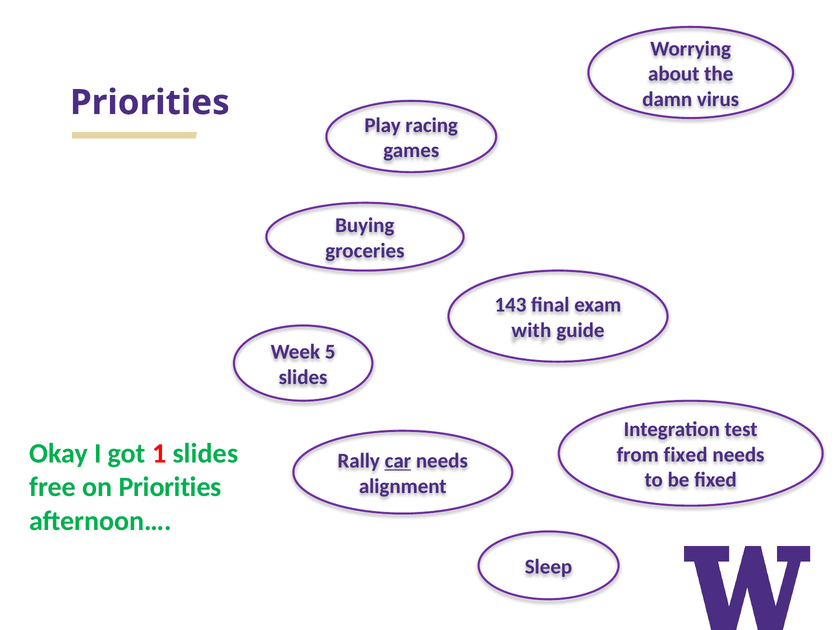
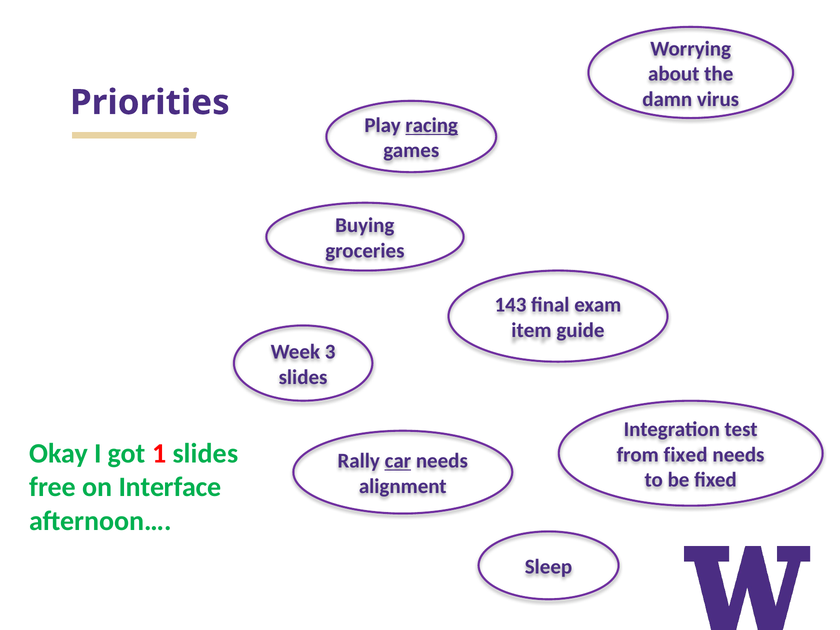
racing underline: none -> present
with: with -> item
5: 5 -> 3
on Priorities: Priorities -> Interface
